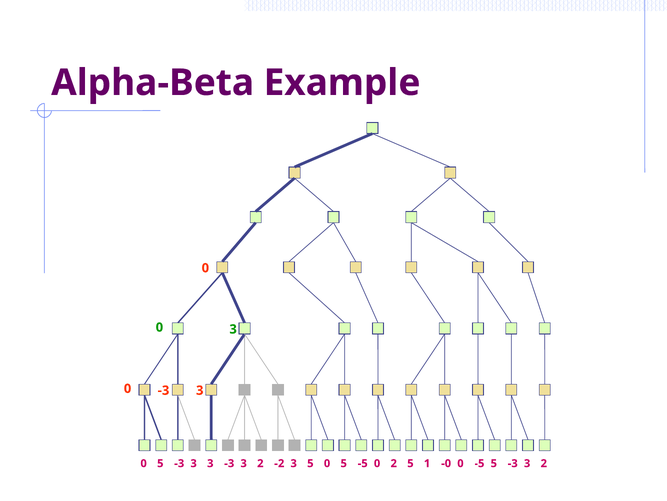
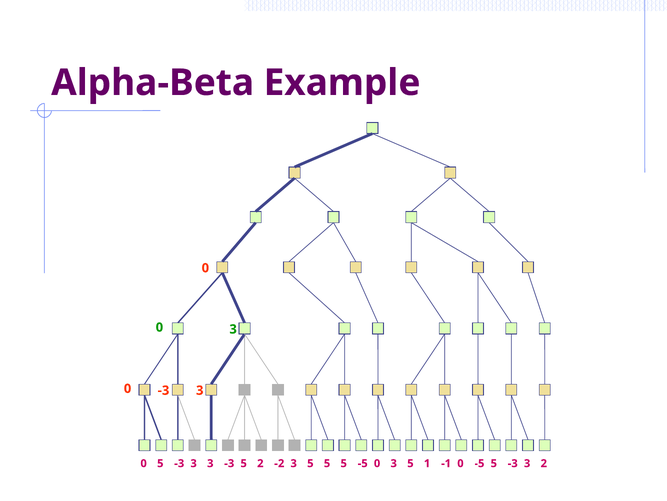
3 at (244, 463): 3 -> 5
5 -3 0: 0 -> 5
0 2: 2 -> 3
-0: -0 -> -1
